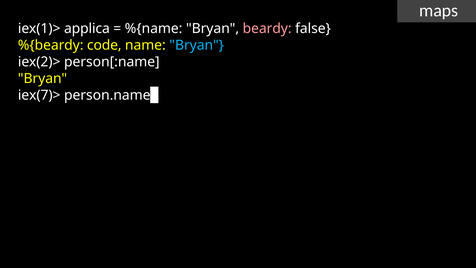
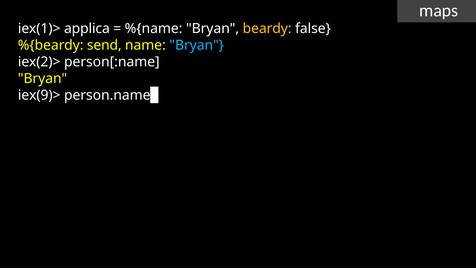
beardy colour: pink -> yellow
code: code -> send
iex(7)>: iex(7)> -> iex(9)>
